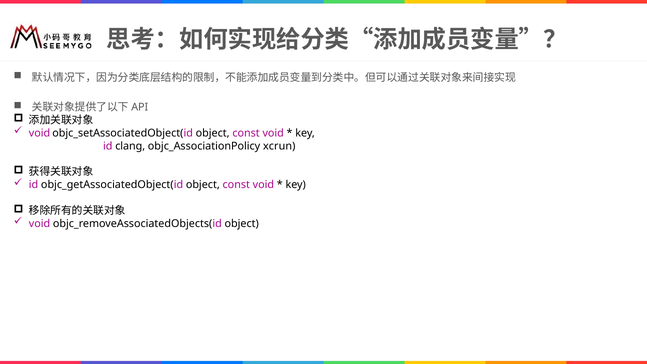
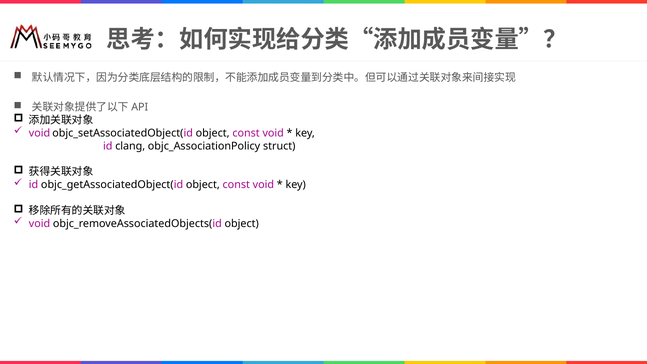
xcrun: xcrun -> struct
